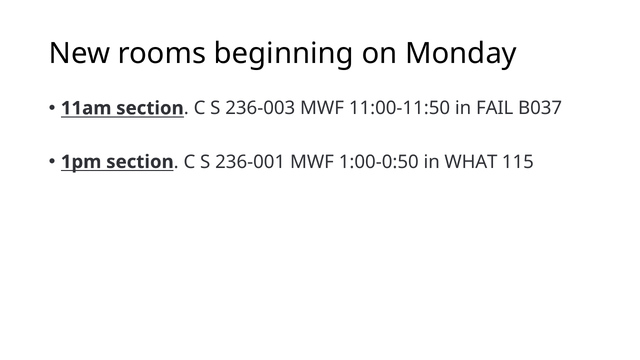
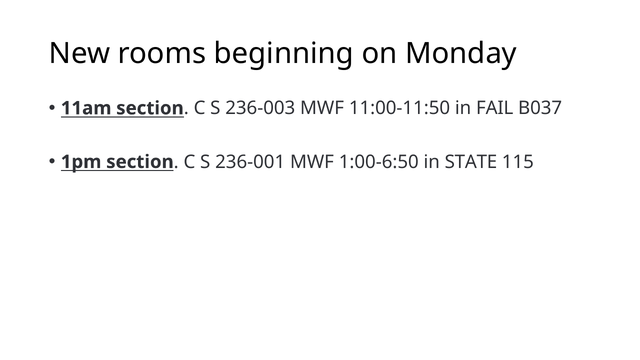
1:00-0:50: 1:00-0:50 -> 1:00-6:50
WHAT: WHAT -> STATE
